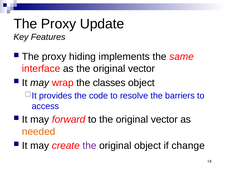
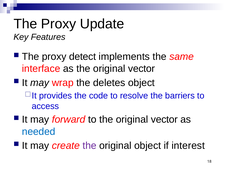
hiding: hiding -> detect
classes: classes -> deletes
needed colour: orange -> blue
change: change -> interest
